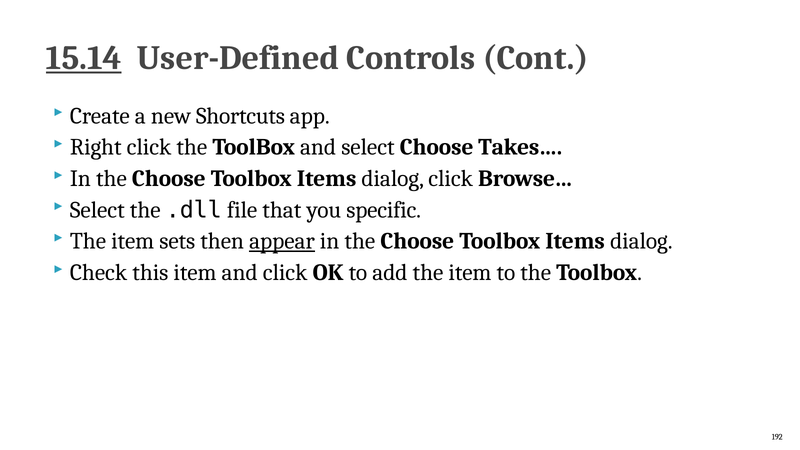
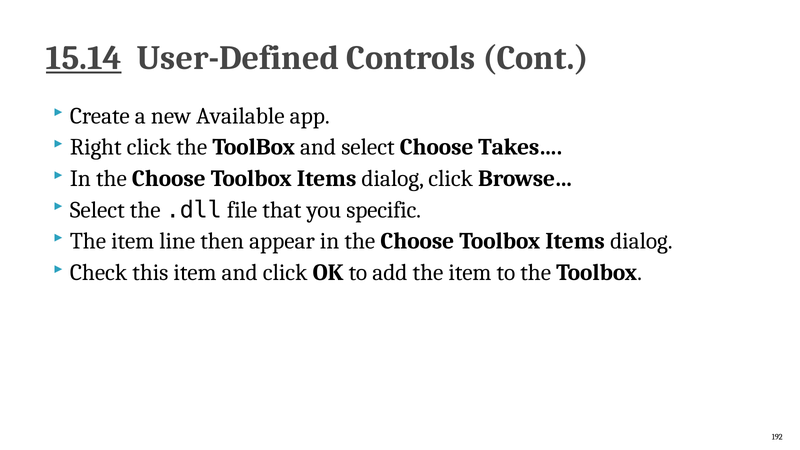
Shortcuts: Shortcuts -> Available
sets: sets -> line
appear underline: present -> none
